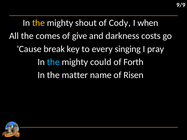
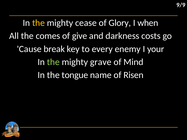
shout: shout -> cease
Cody: Cody -> Glory
singing: singing -> enemy
pray: pray -> your
the at (53, 62) colour: light blue -> light green
could: could -> grave
Forth: Forth -> Mind
matter: matter -> tongue
